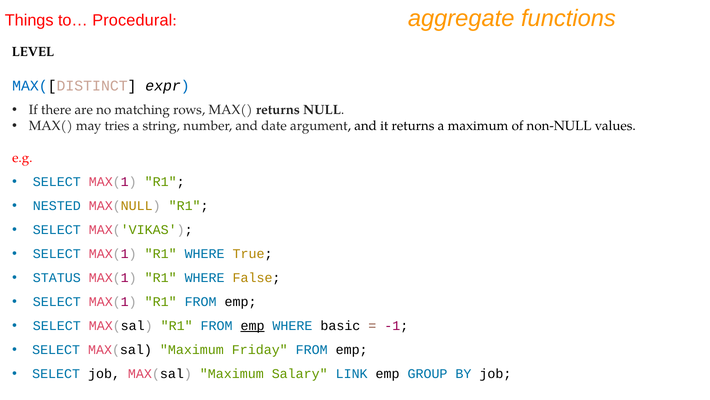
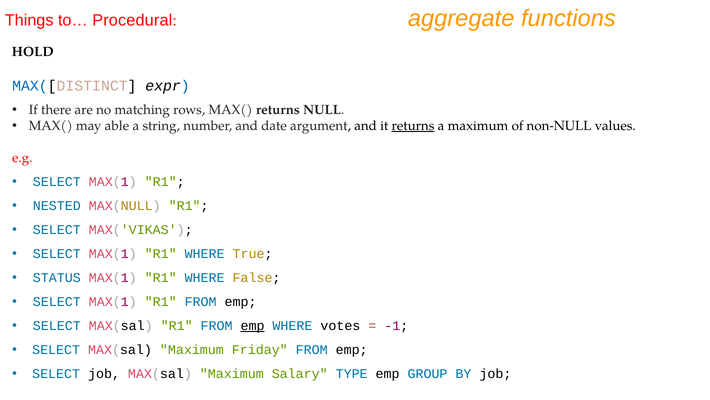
LEVEL: LEVEL -> HOLD
tries: tries -> able
returns at (413, 126) underline: none -> present
basic: basic -> votes
LINK: LINK -> TYPE
